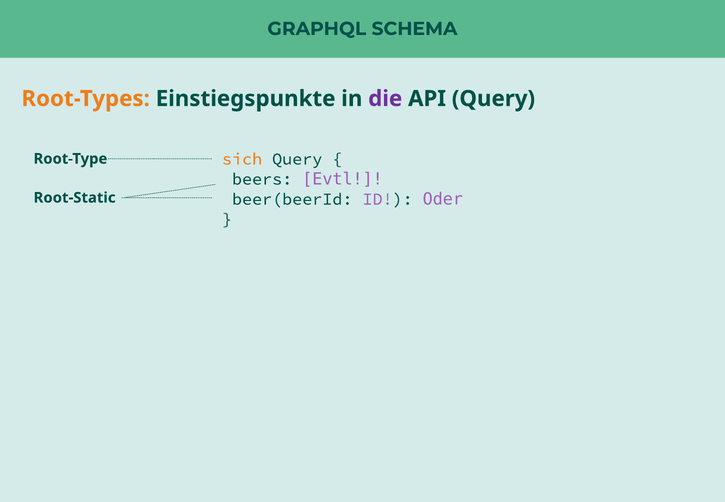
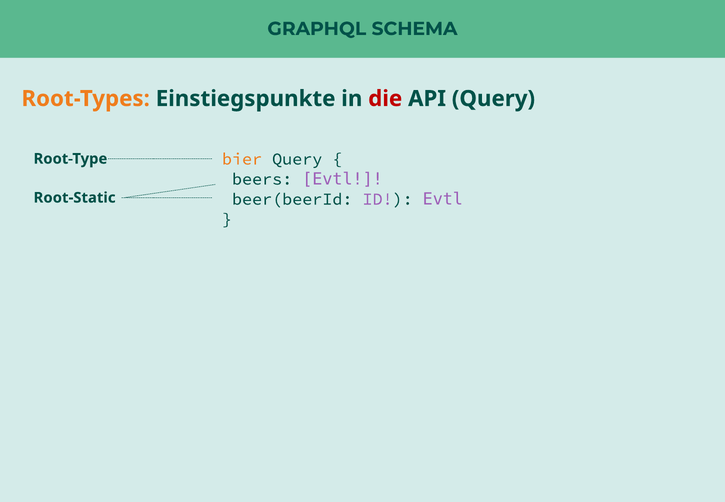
die colour: purple -> red
sich: sich -> bier
ID Oder: Oder -> Evtl
